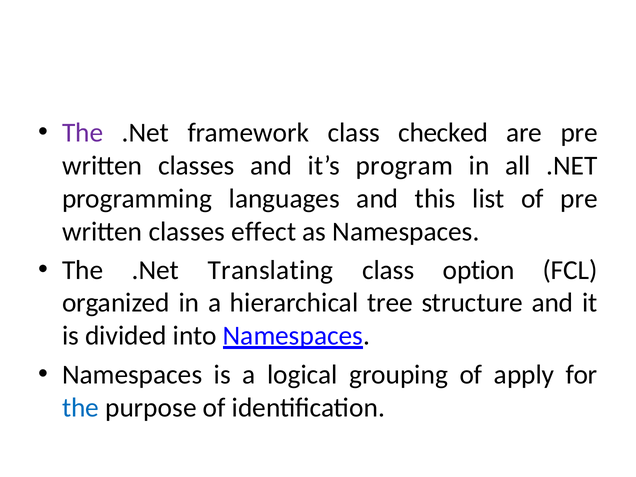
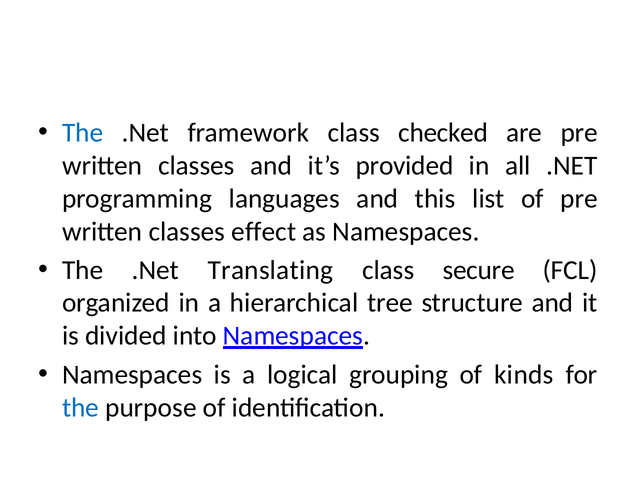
The at (83, 133) colour: purple -> blue
program: program -> provided
option: option -> secure
apply: apply -> kinds
